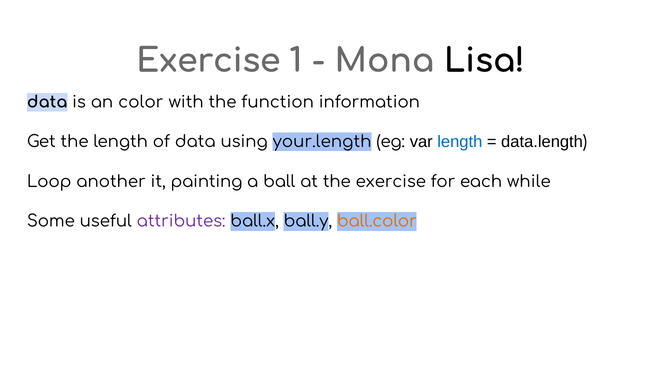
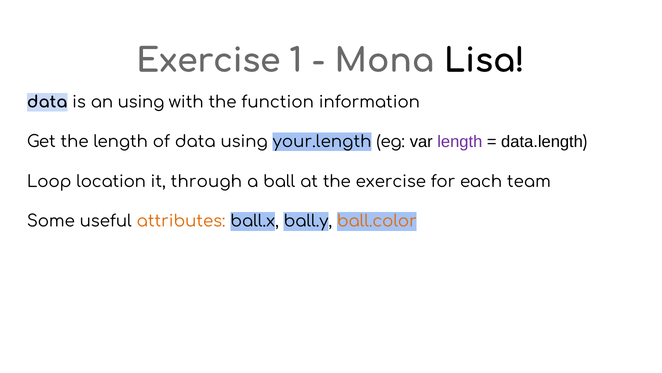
an color: color -> using
length at (460, 142) colour: blue -> purple
another: another -> location
painting: painting -> through
while: while -> team
attributes colour: purple -> orange
